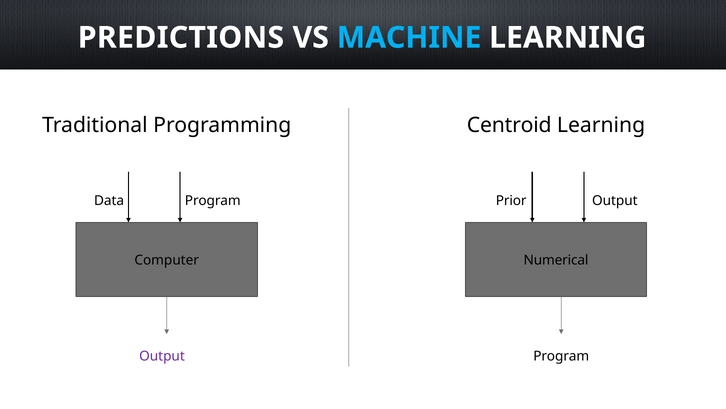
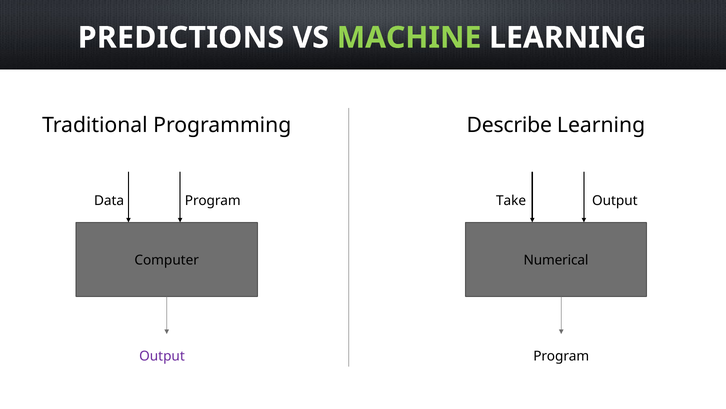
MACHINE colour: light blue -> light green
Centroid: Centroid -> Describe
Prior: Prior -> Take
